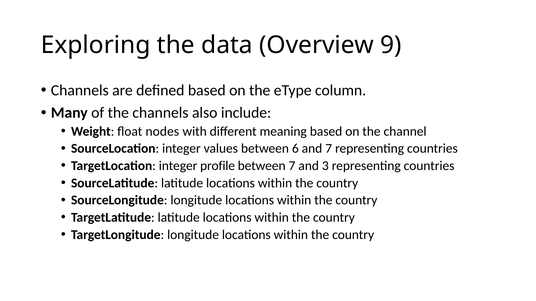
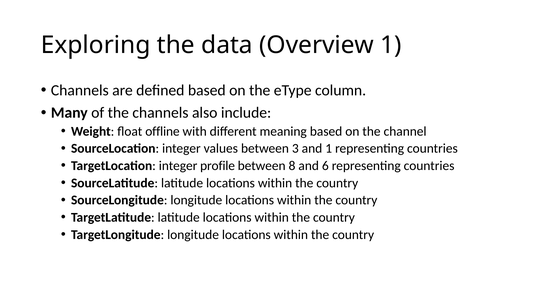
Overview 9: 9 -> 1
nodes: nodes -> offline
6: 6 -> 3
and 7: 7 -> 1
between 7: 7 -> 8
3: 3 -> 6
